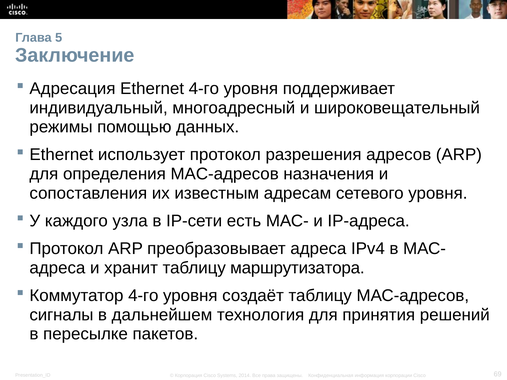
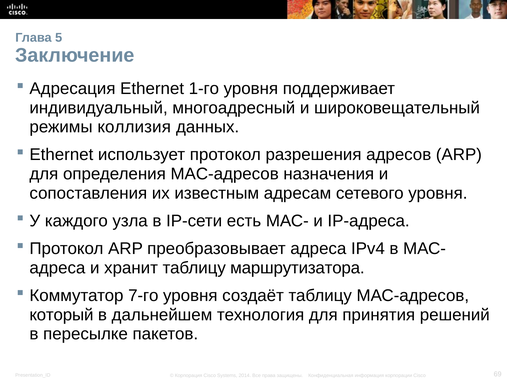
Ethernet 4-го: 4-го -> 1-го
помощью: помощью -> коллизия
Коммутатор 4-го: 4-го -> 7-го
сигналы: сигналы -> который
